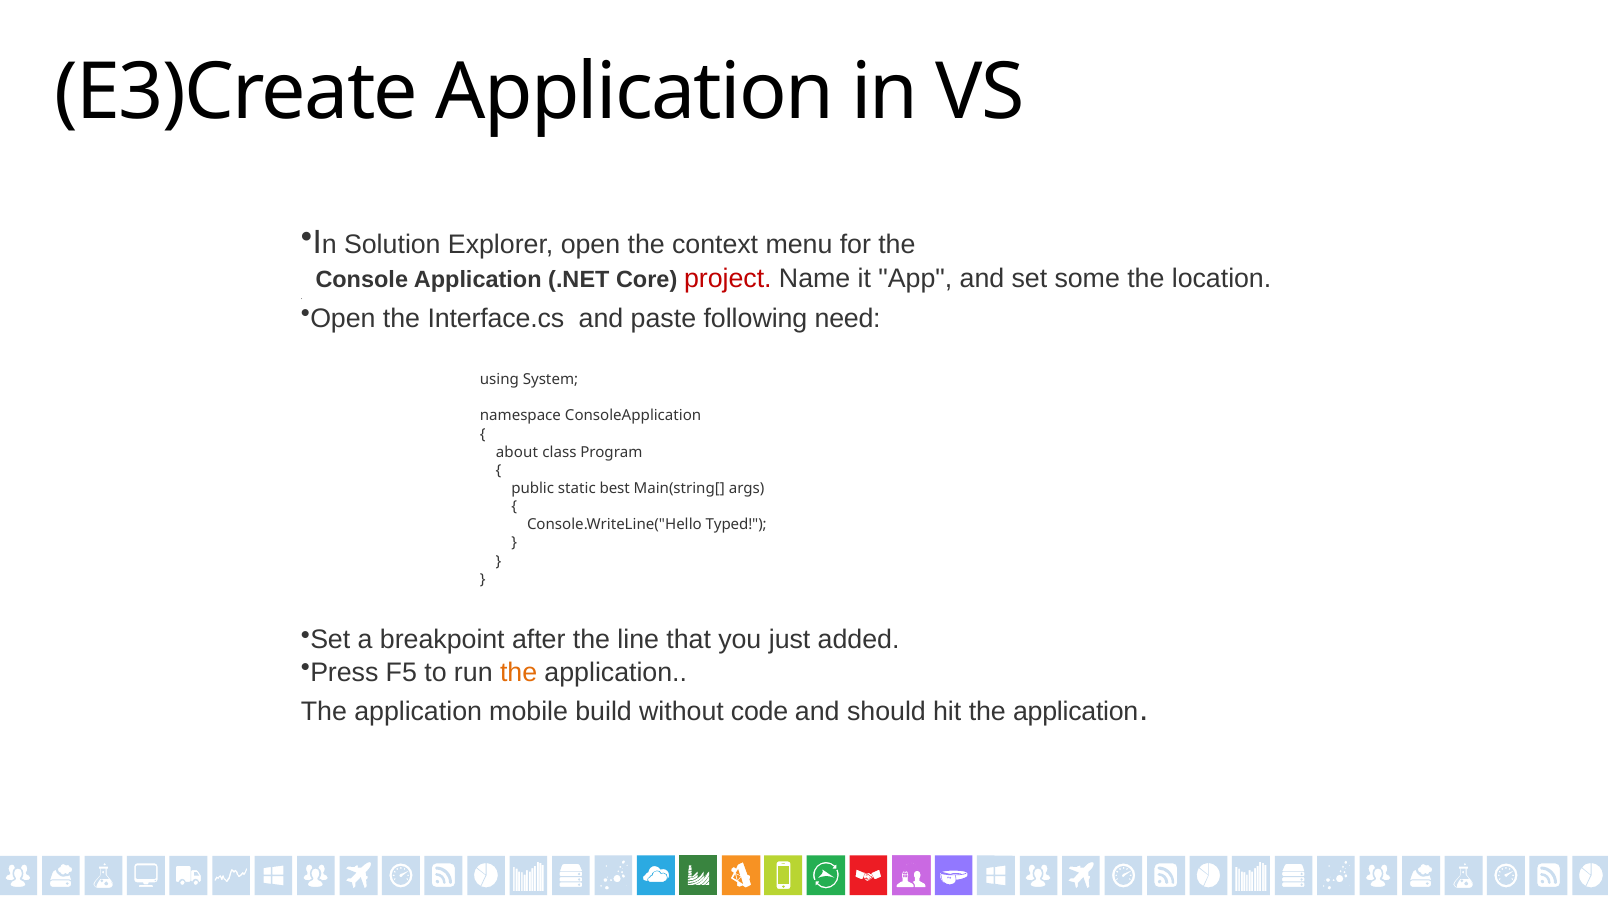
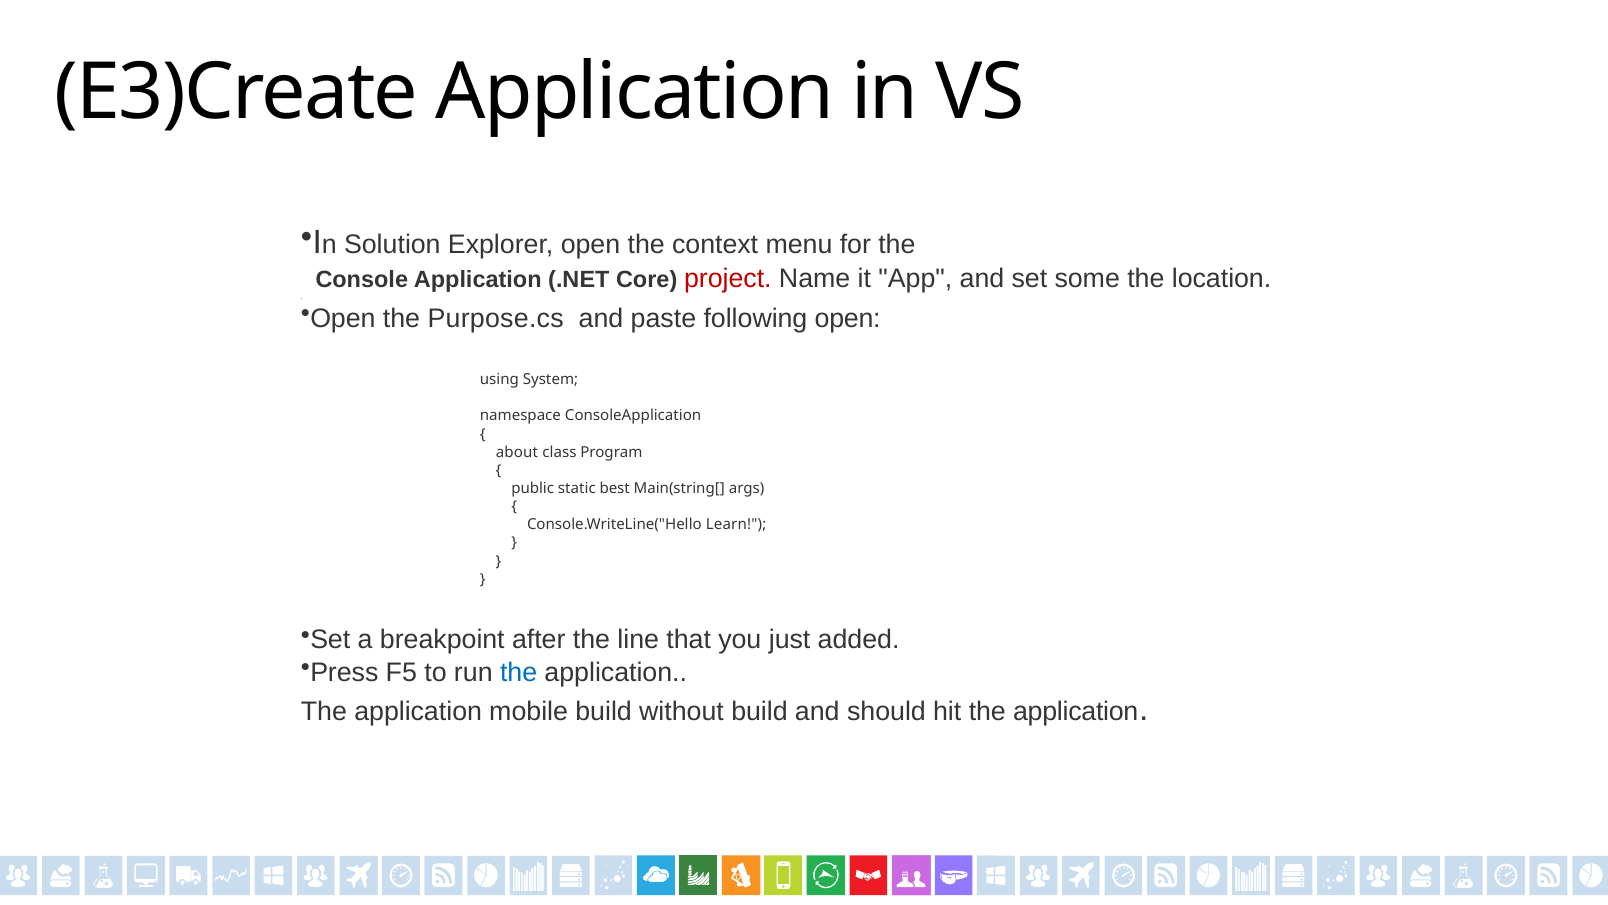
Interface.cs: Interface.cs -> Purpose.cs
following need: need -> open
Typed: Typed -> Learn
the at (519, 672) colour: orange -> blue
without code: code -> build
